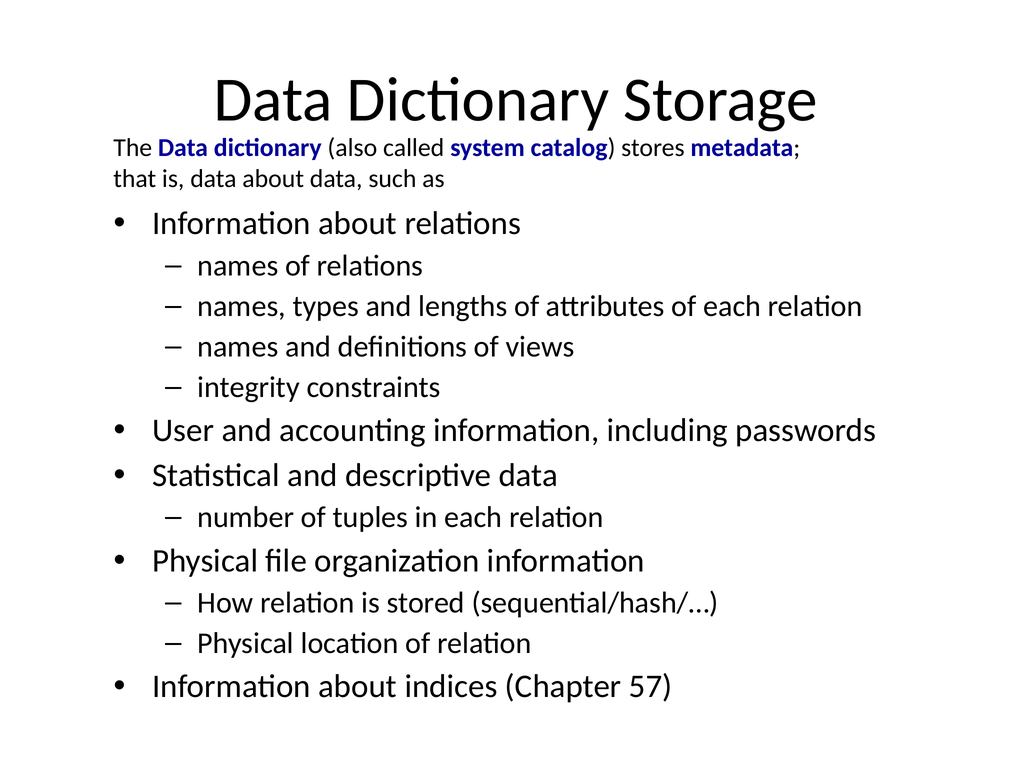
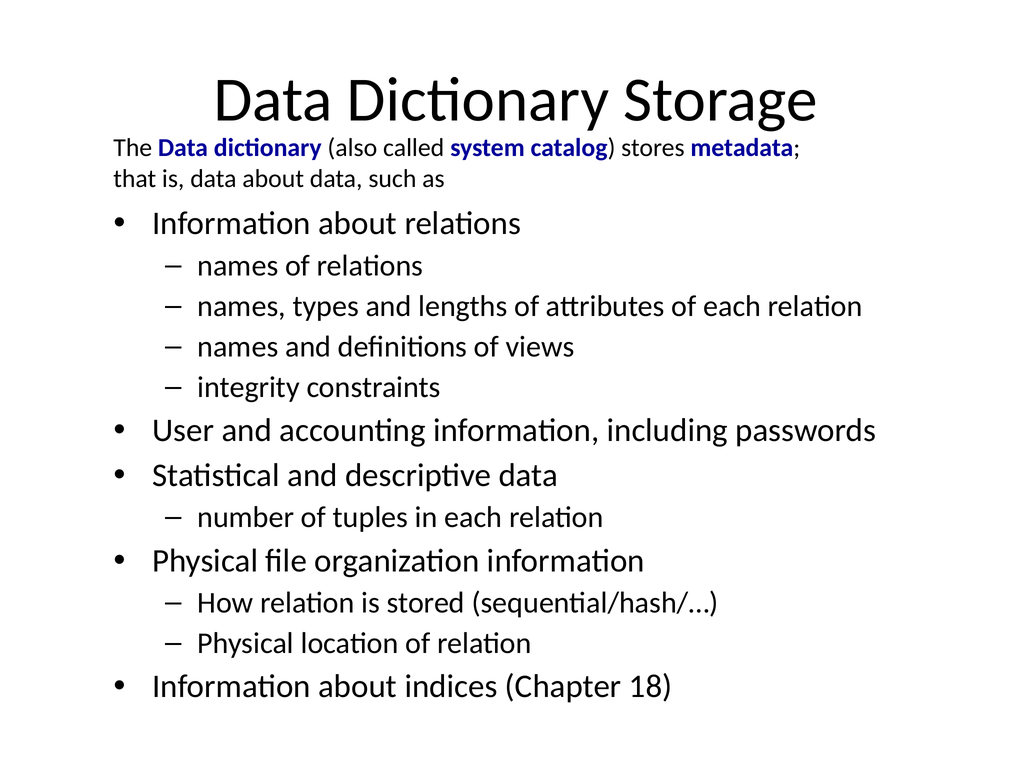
57: 57 -> 18
